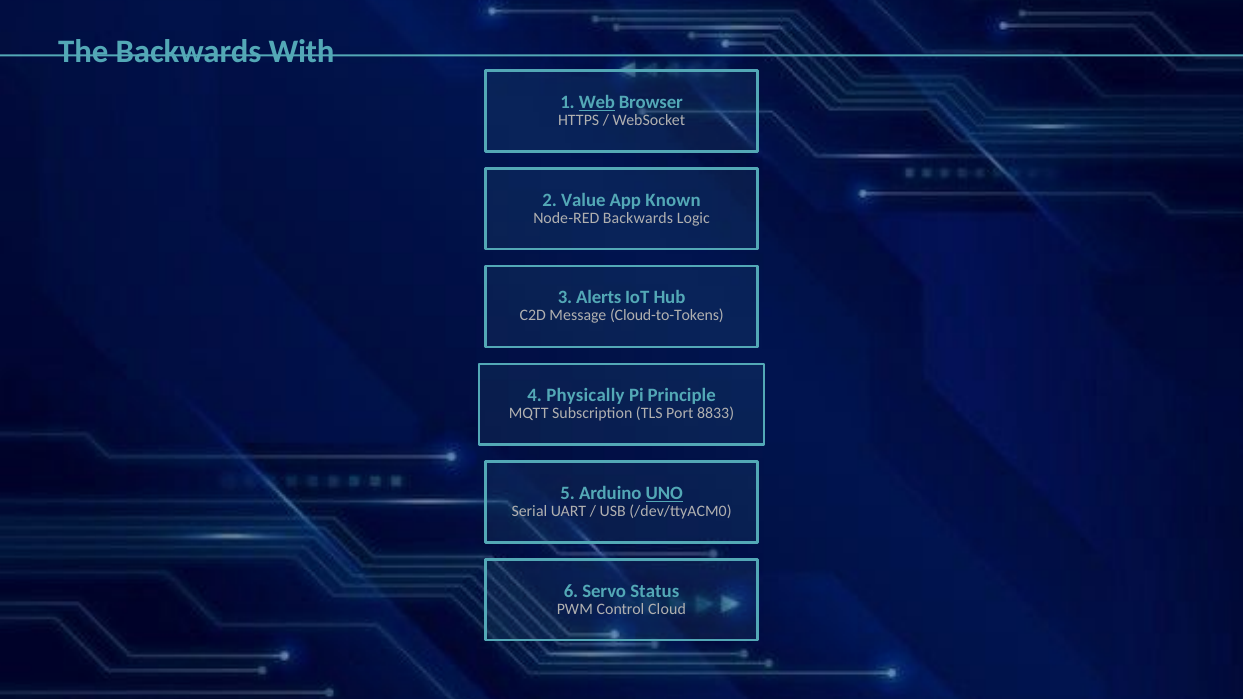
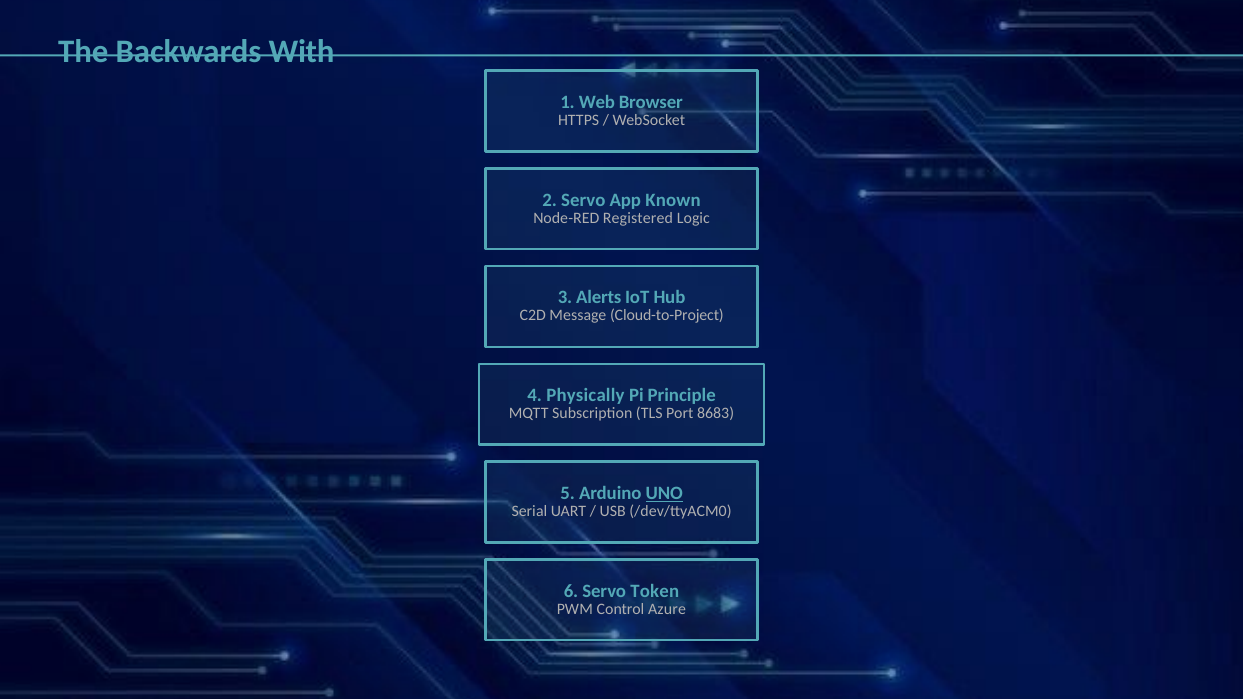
Web underline: present -> none
2 Value: Value -> Servo
Node-RED Backwards: Backwards -> Registered
Cloud-to-Tokens: Cloud-to-Tokens -> Cloud-to-Project
8833: 8833 -> 8683
Status: Status -> Token
Cloud: Cloud -> Azure
